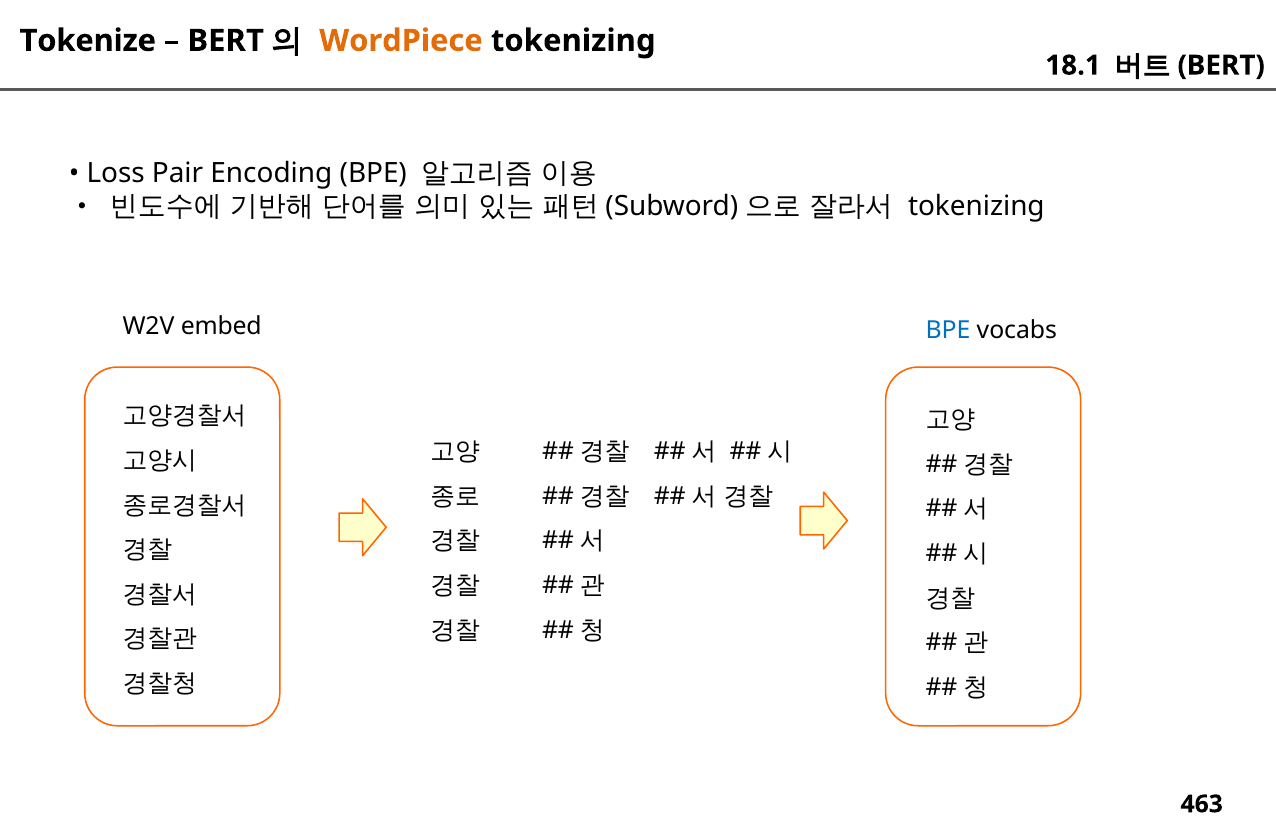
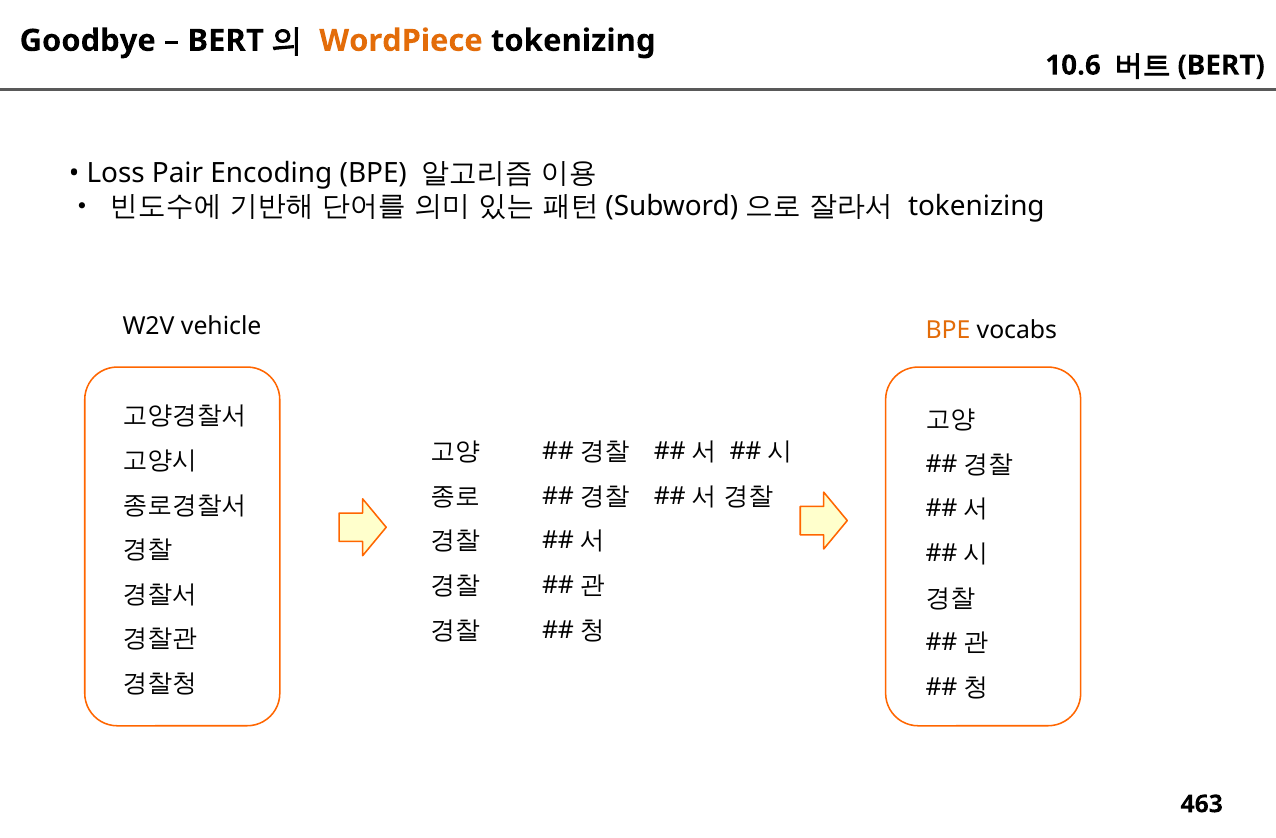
Tokenize: Tokenize -> Goodbye
18.1: 18.1 -> 10.6
embed: embed -> vehicle
BPE at (948, 330) colour: blue -> orange
